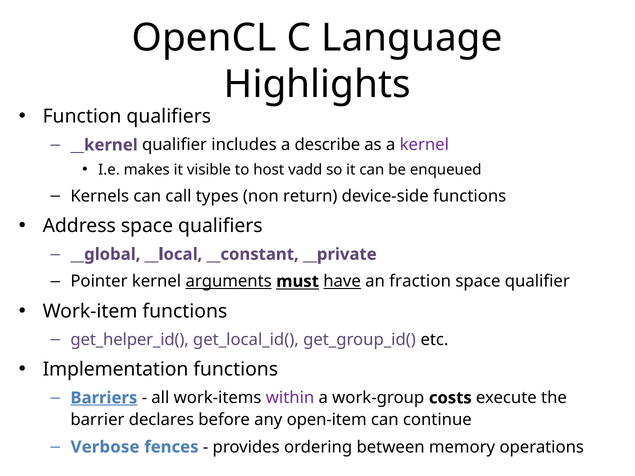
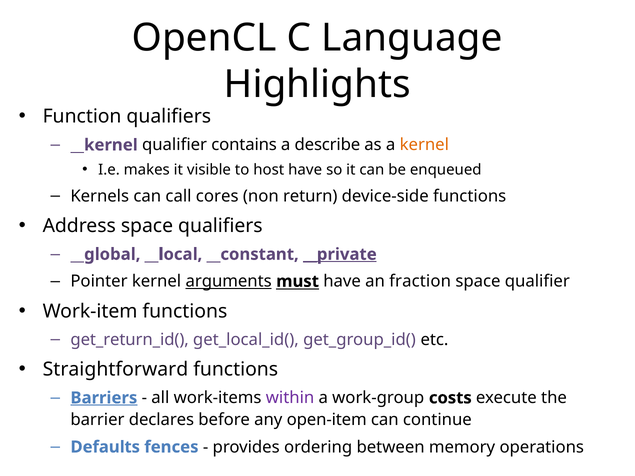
includes: includes -> contains
kernel at (424, 145) colour: purple -> orange
host vadd: vadd -> have
types: types -> cores
__private underline: none -> present
have at (342, 281) underline: present -> none
get_helper_id(: get_helper_id( -> get_return_id(
Implementation: Implementation -> Straightforward
Verbose: Verbose -> Defaults
